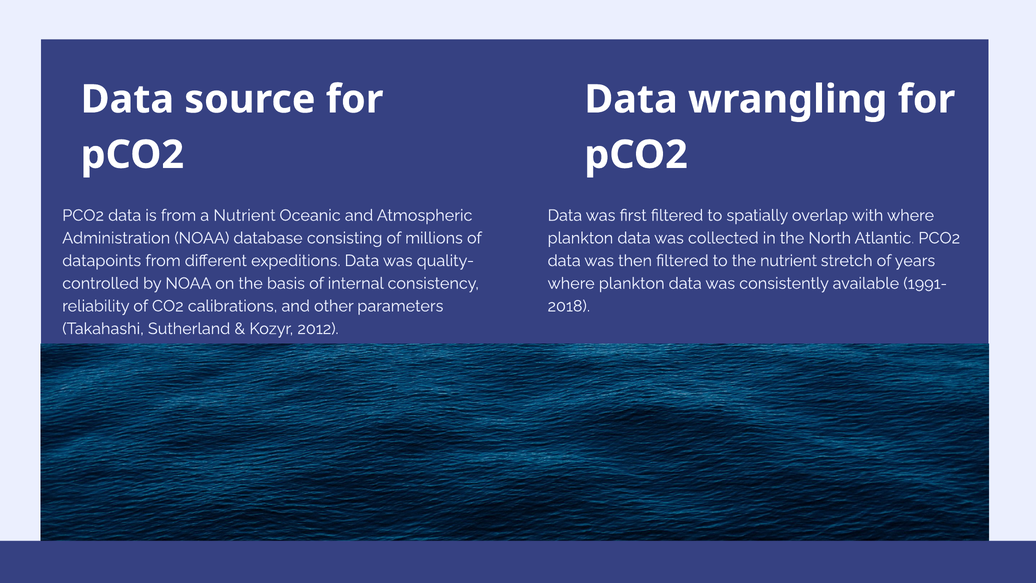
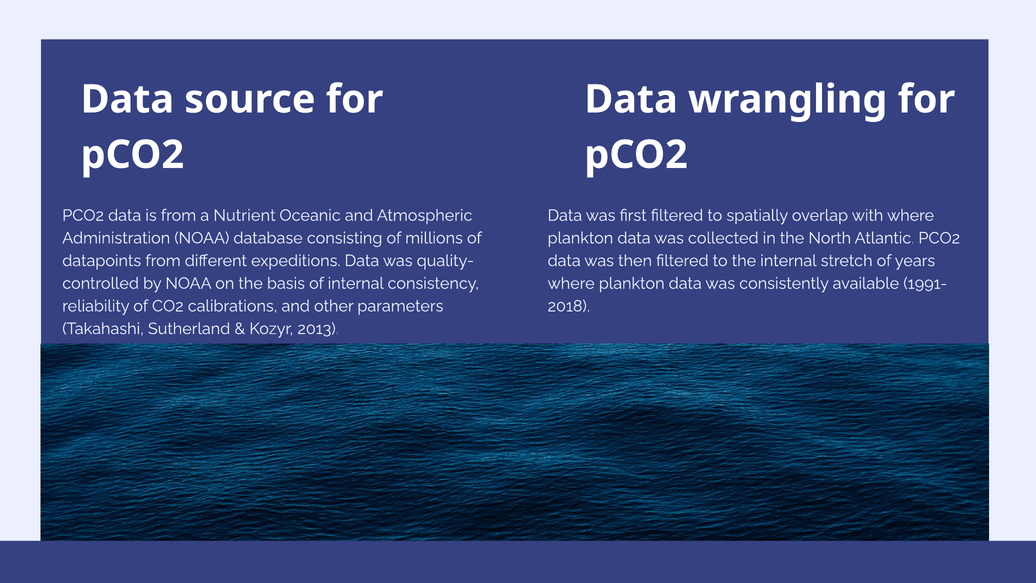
the nutrient: nutrient -> internal
2012: 2012 -> 2013
